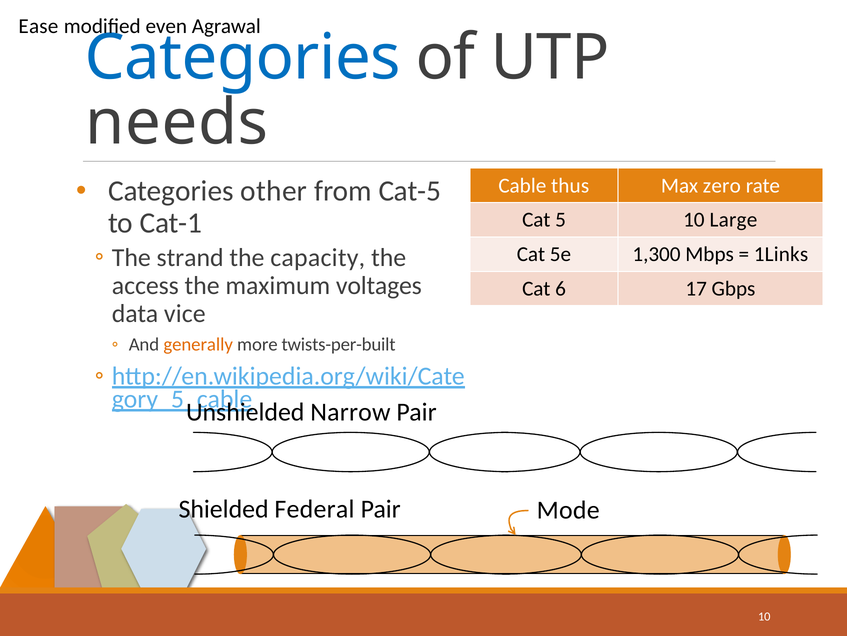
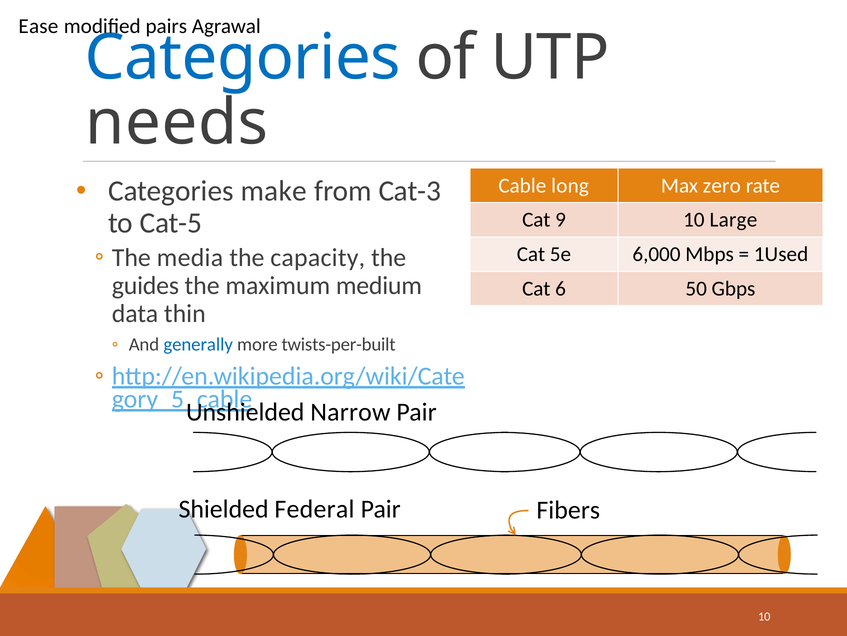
even: even -> pairs
other: other -> make
Cat-5: Cat-5 -> Cat-3
thus: thus -> long
Cat-1: Cat-1 -> Cat-5
5: 5 -> 9
1,300: 1,300 -> 6,000
1Links: 1Links -> 1Used
strand: strand -> media
access: access -> guides
voltages: voltages -> medium
17: 17 -> 50
vice: vice -> thin
generally colour: orange -> blue
Mode: Mode -> Fibers
